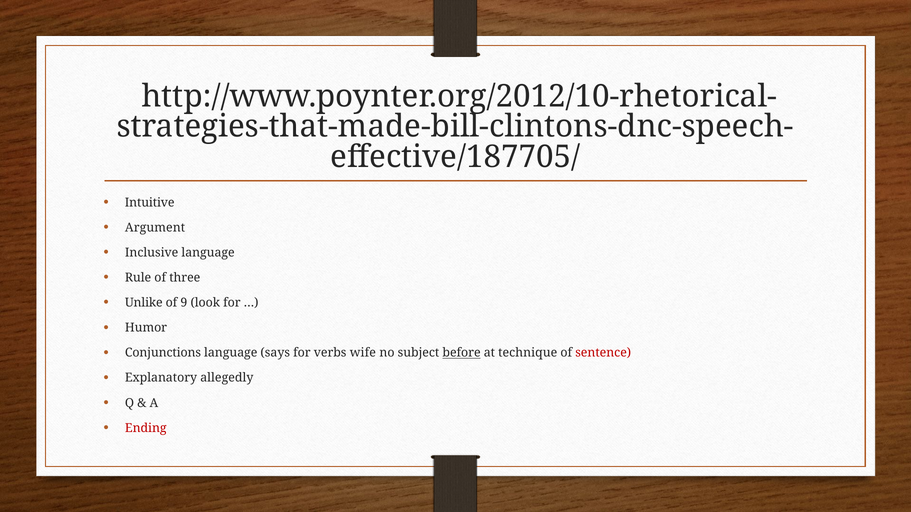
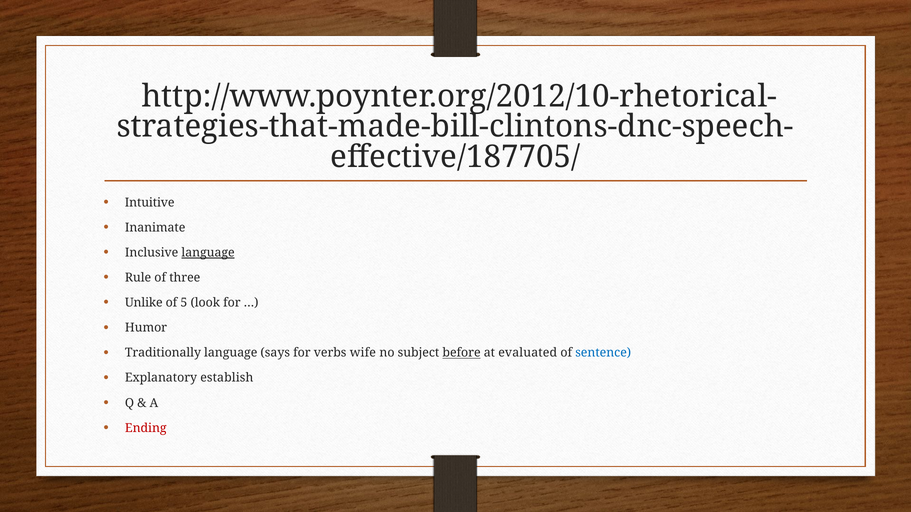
Argument: Argument -> Inanimate
language at (208, 253) underline: none -> present
9: 9 -> 5
Conjunctions: Conjunctions -> Traditionally
technique: technique -> evaluated
sentence colour: red -> blue
allegedly: allegedly -> establish
